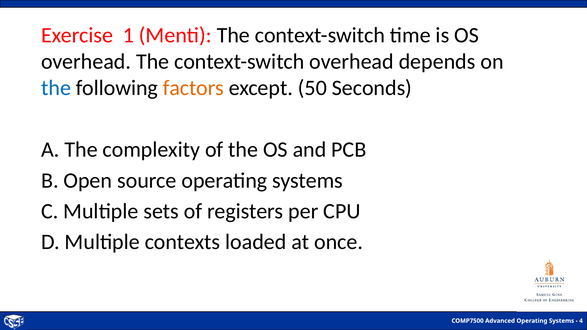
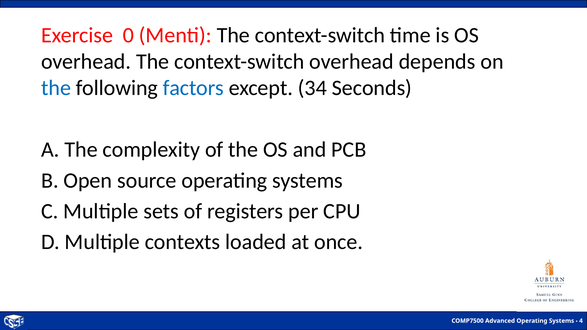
1: 1 -> 0
factors colour: orange -> blue
50: 50 -> 34
